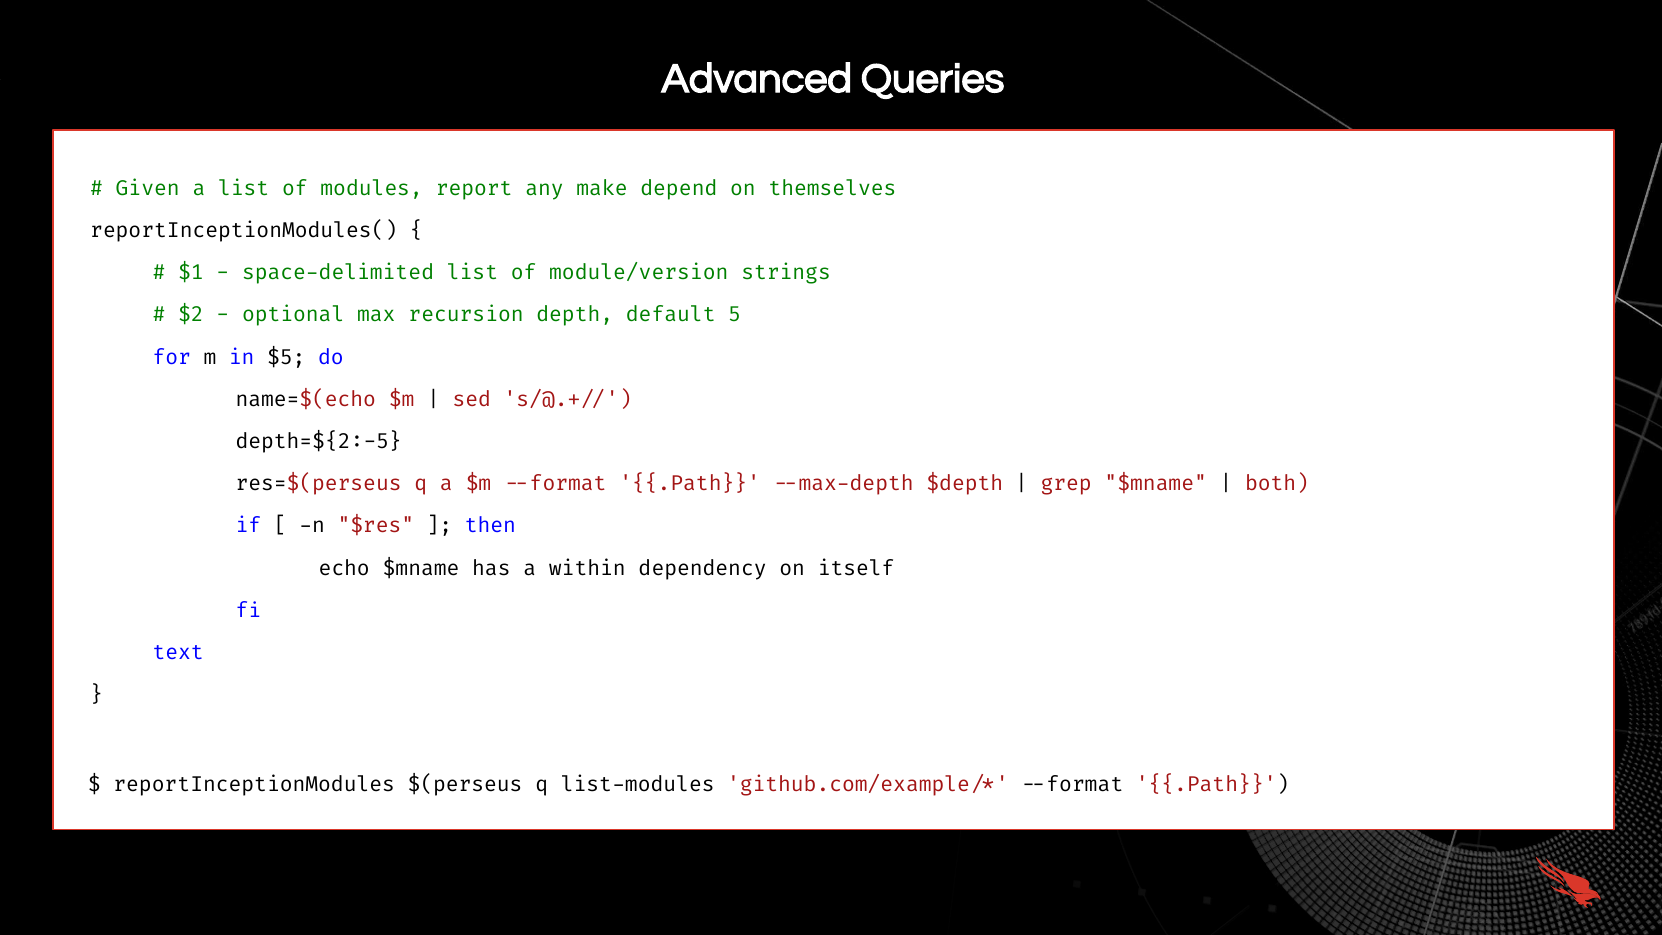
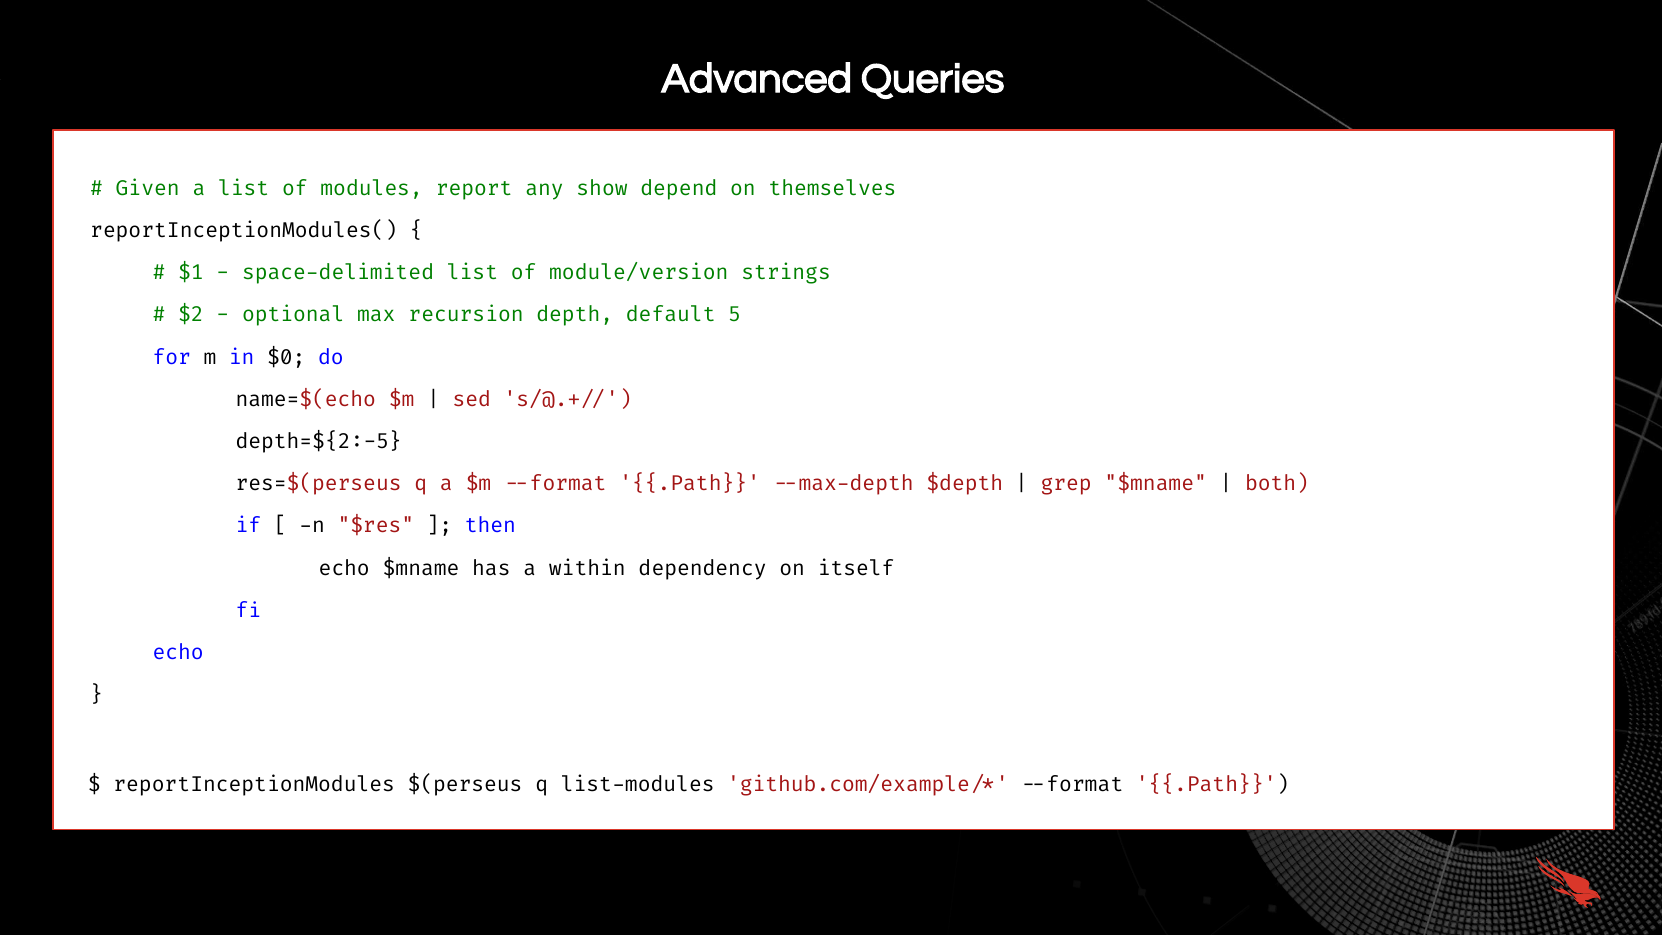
make: make -> show
$5: $5 -> $0
text at (178, 653): text -> echo
